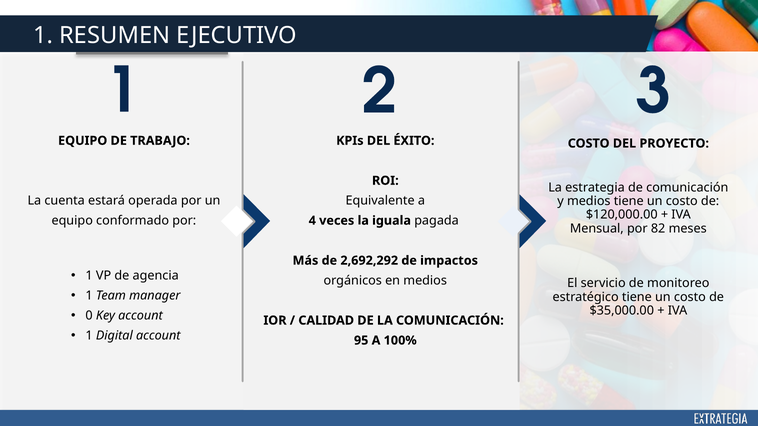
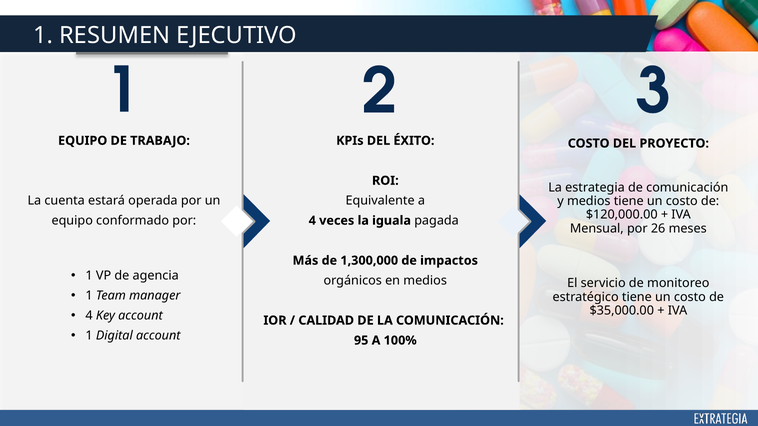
82: 82 -> 26
2,692,292: 2,692,292 -> 1,300,000
0 at (89, 316): 0 -> 4
